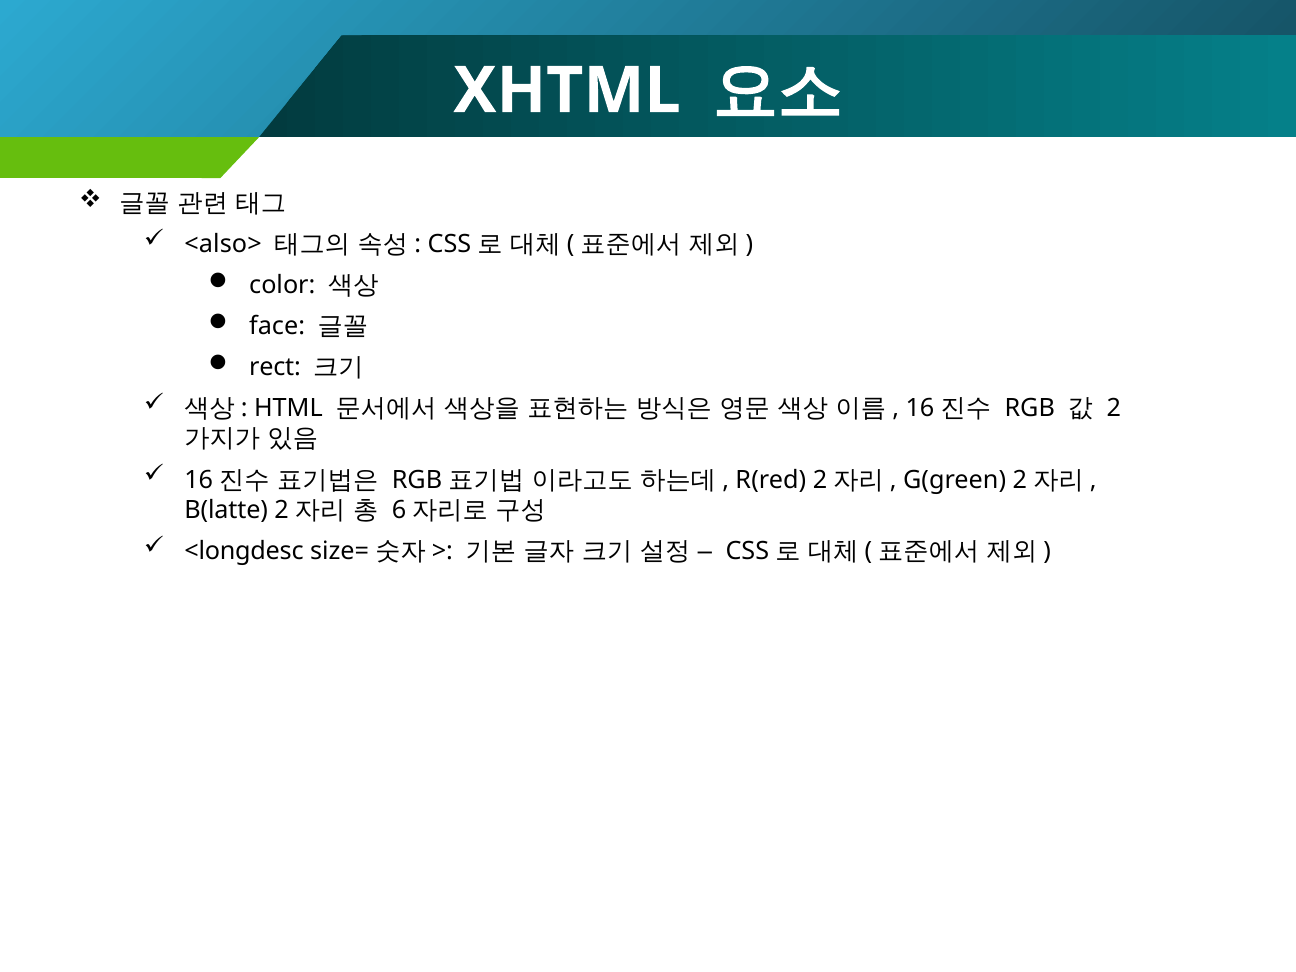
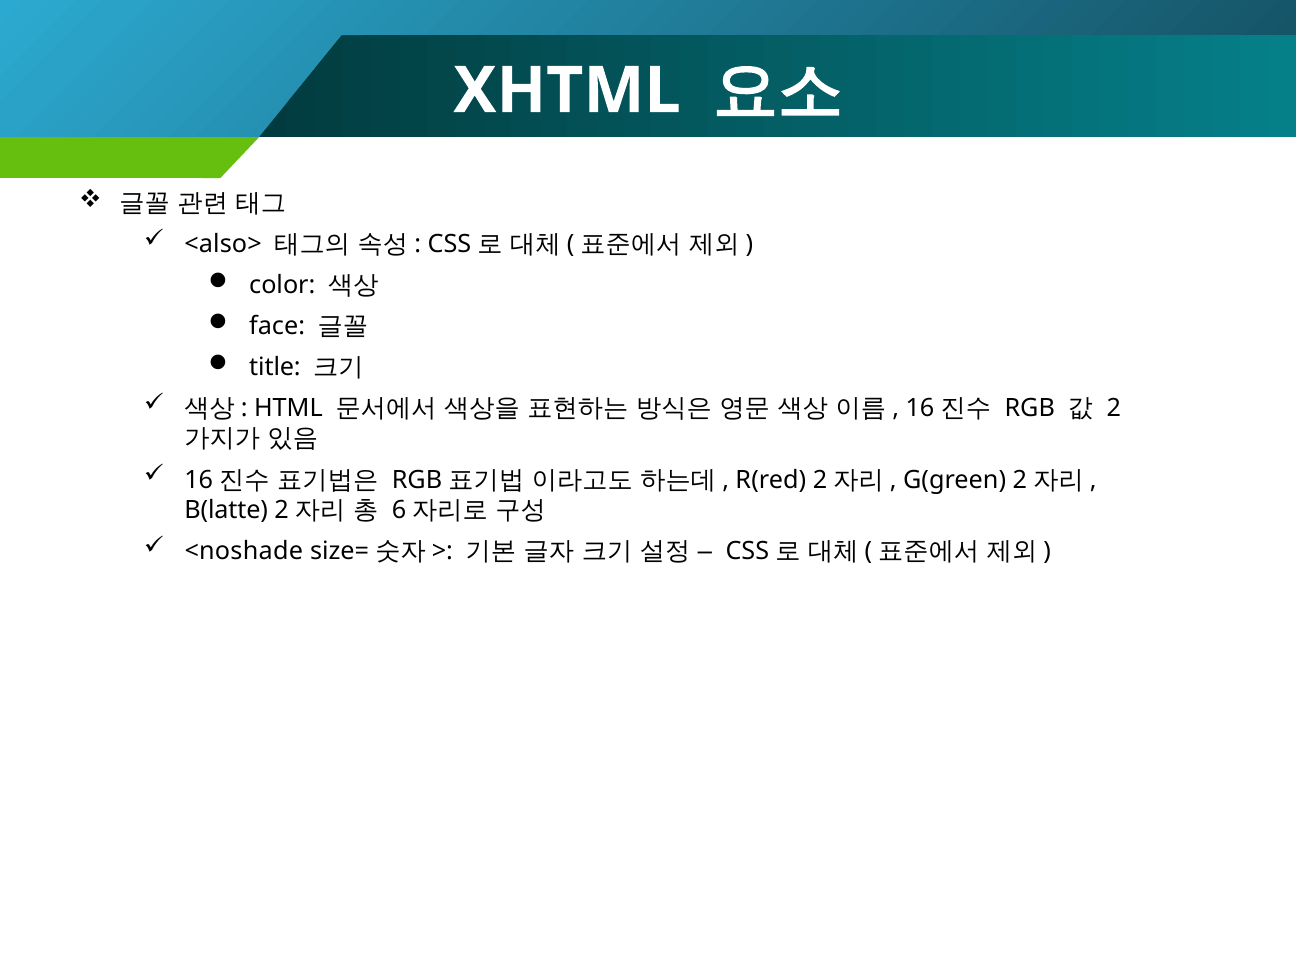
rect: rect -> title
<longdesc: <longdesc -> <noshade
